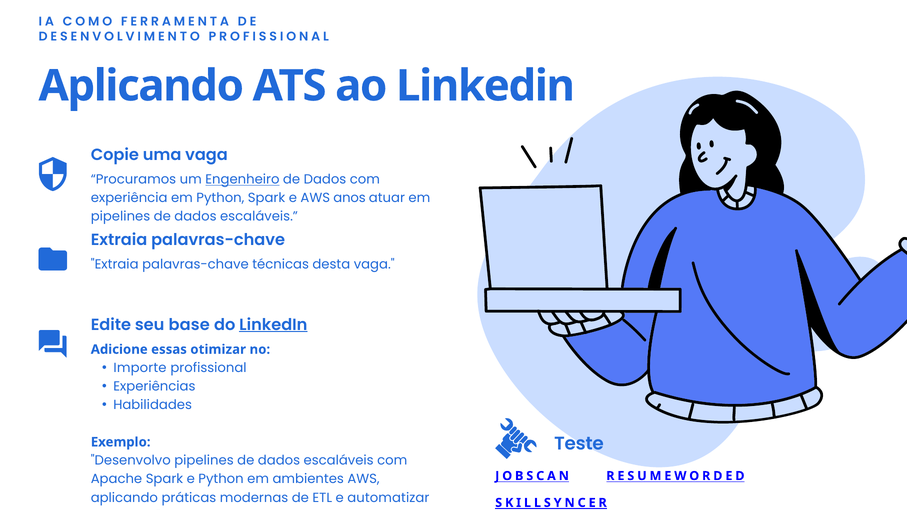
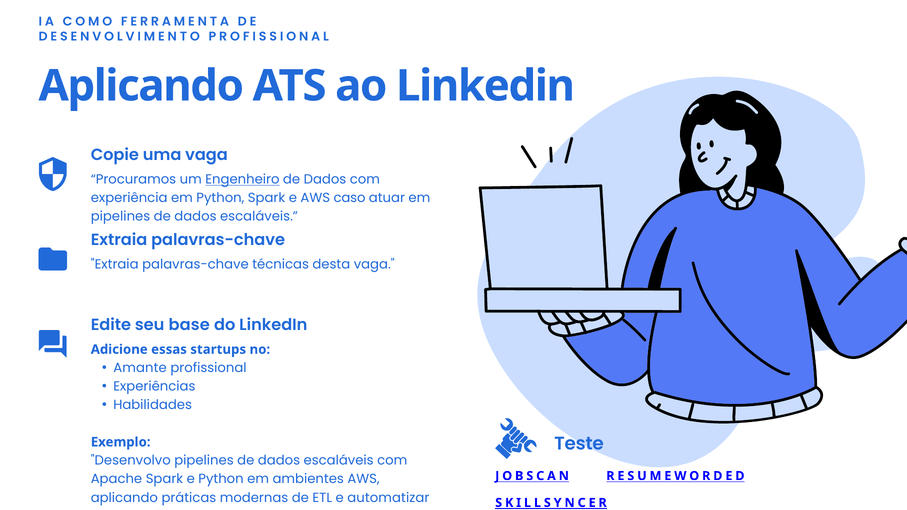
anos: anos -> caso
LinkedIn at (273, 325) underline: present -> none
otimizar: otimizar -> startups
Importe: Importe -> Amante
